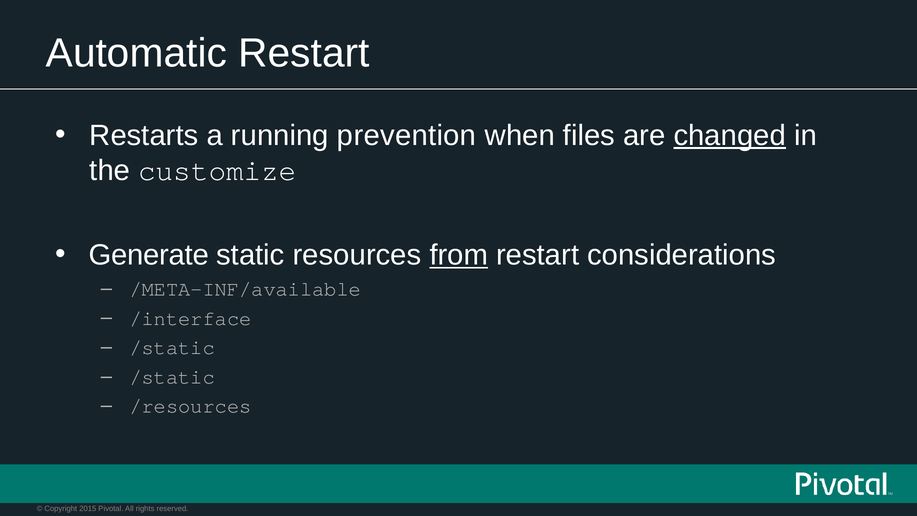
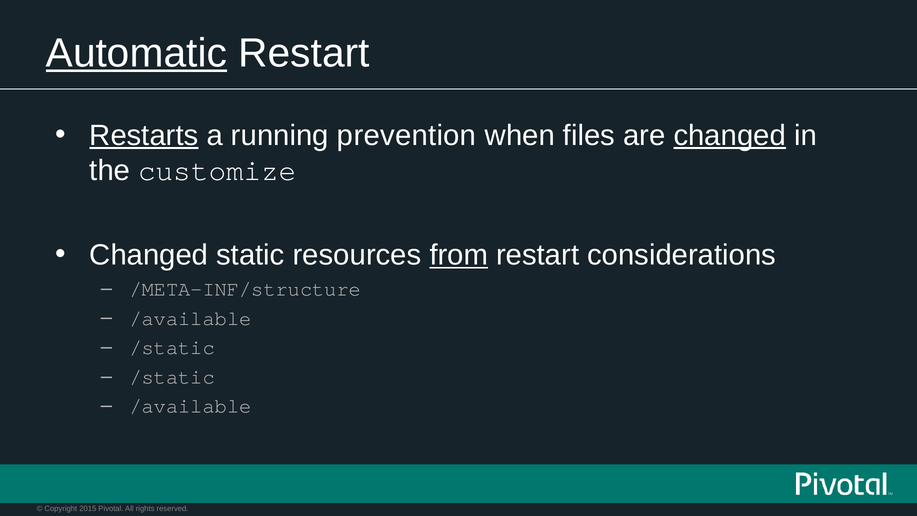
Automatic underline: none -> present
Restarts underline: none -> present
Generate at (149, 255): Generate -> Changed
/META-INF/available: /META-INF/available -> /META-INF/structure
/interface at (190, 318): /interface -> /available
/resources at (190, 406): /resources -> /available
